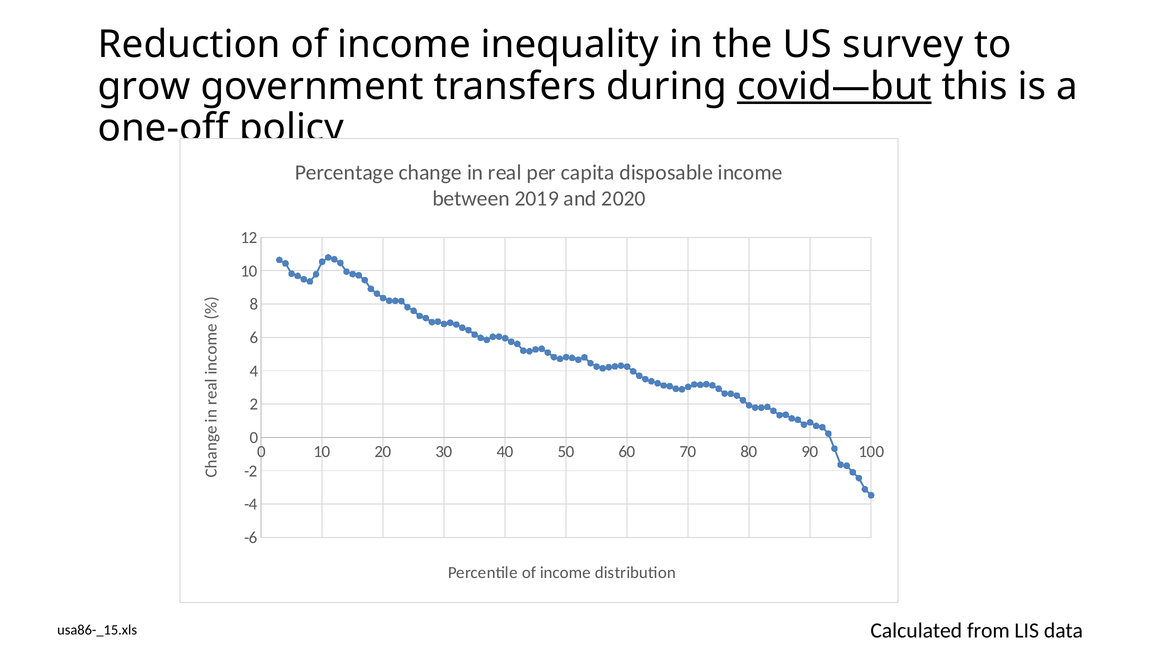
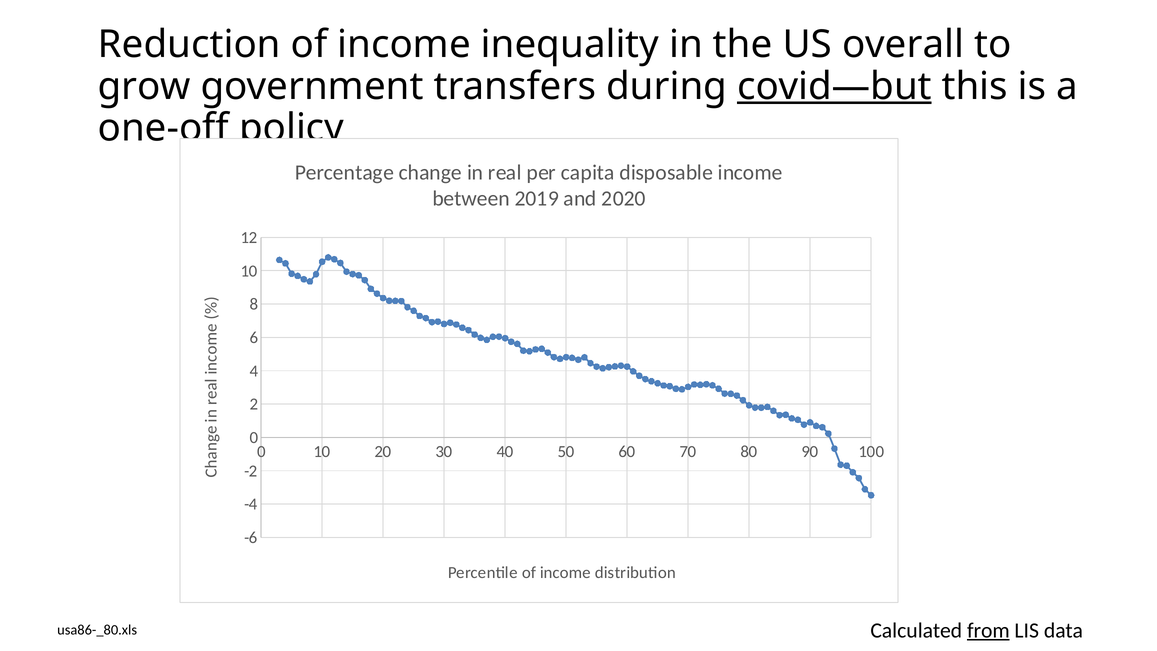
survey: survey -> overall
from underline: none -> present
usa86-_15.xls: usa86-_15.xls -> usa86-_80.xls
